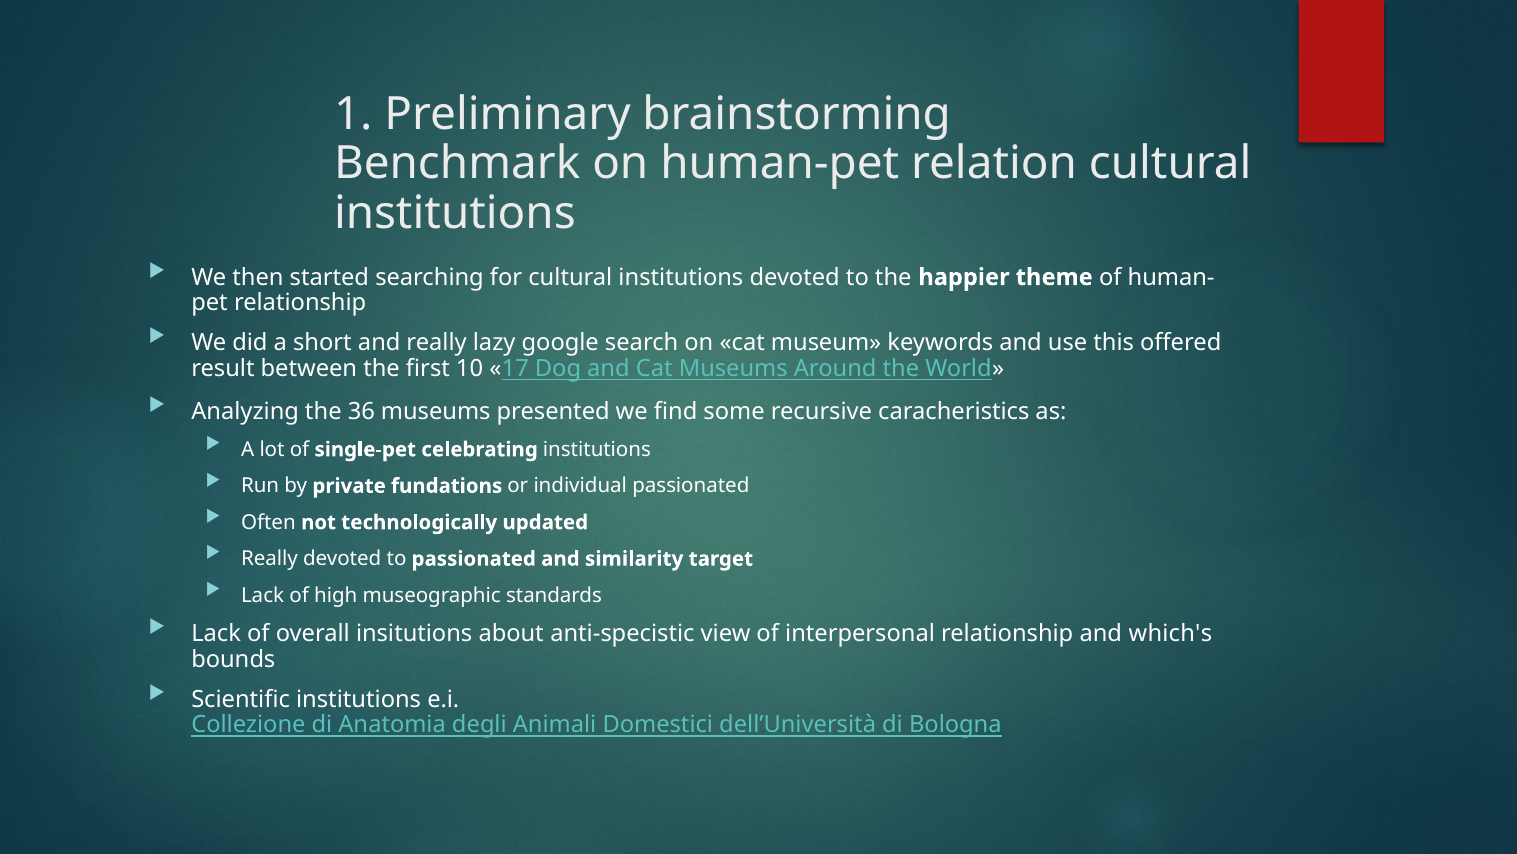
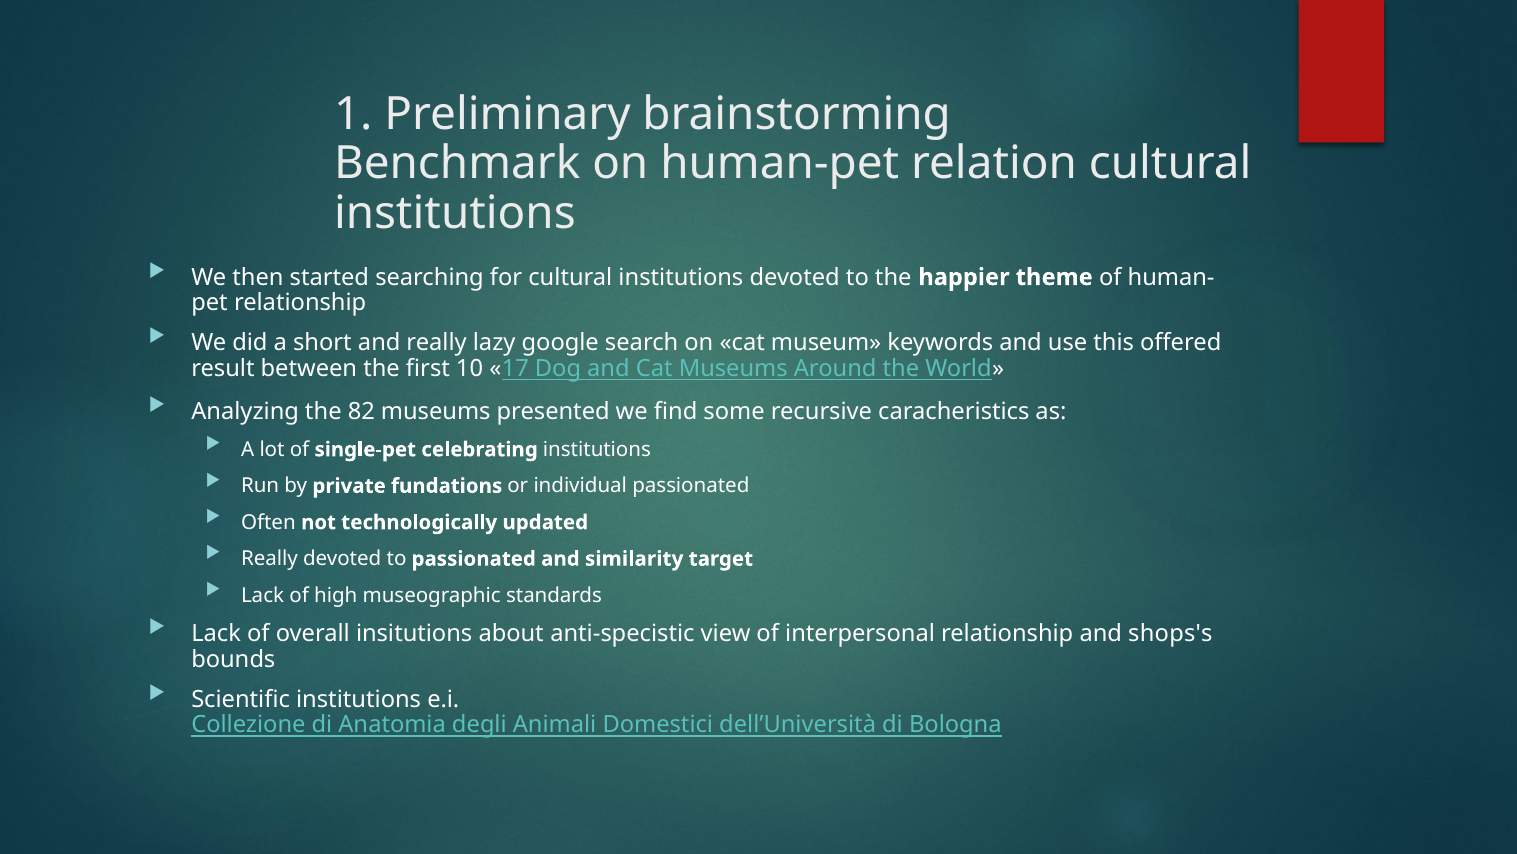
36: 36 -> 82
which's: which's -> shops's
